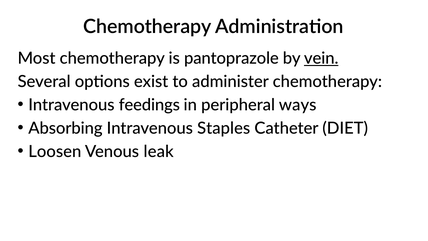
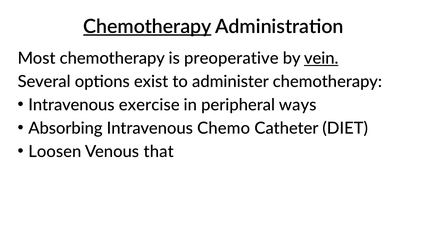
Chemotherapy at (147, 27) underline: none -> present
pantoprazole: pantoprazole -> preoperative
feedings: feedings -> exercise
Staples: Staples -> Chemo
leak: leak -> that
